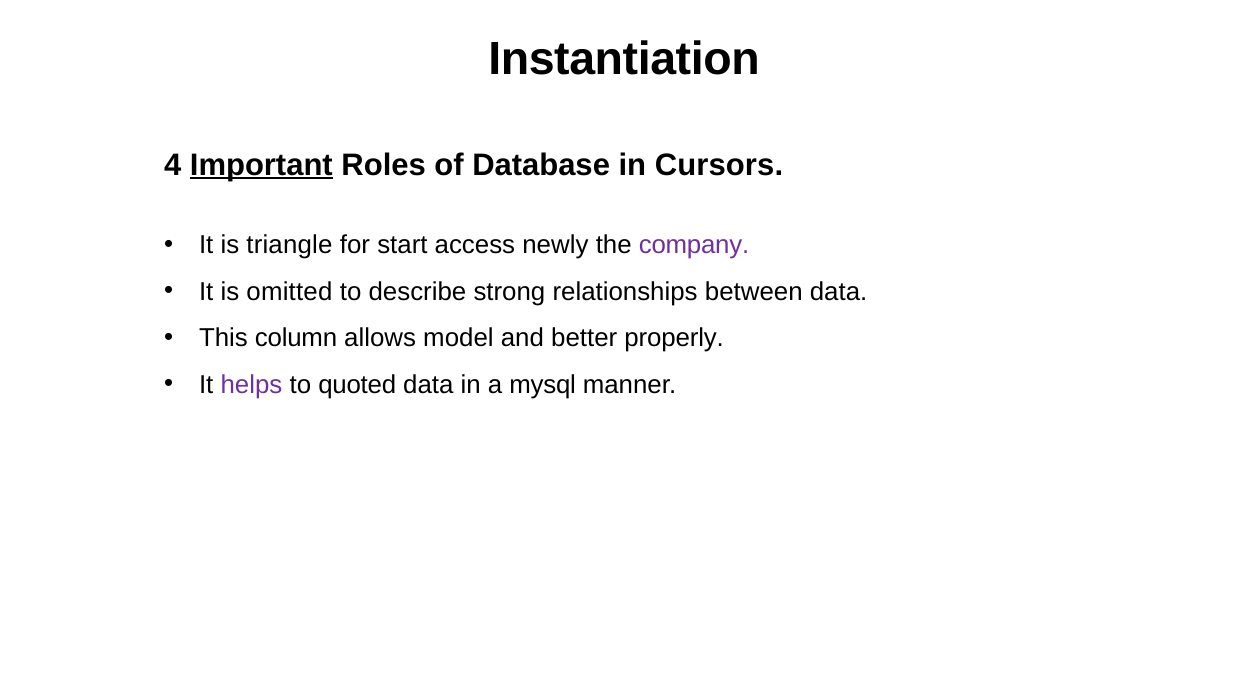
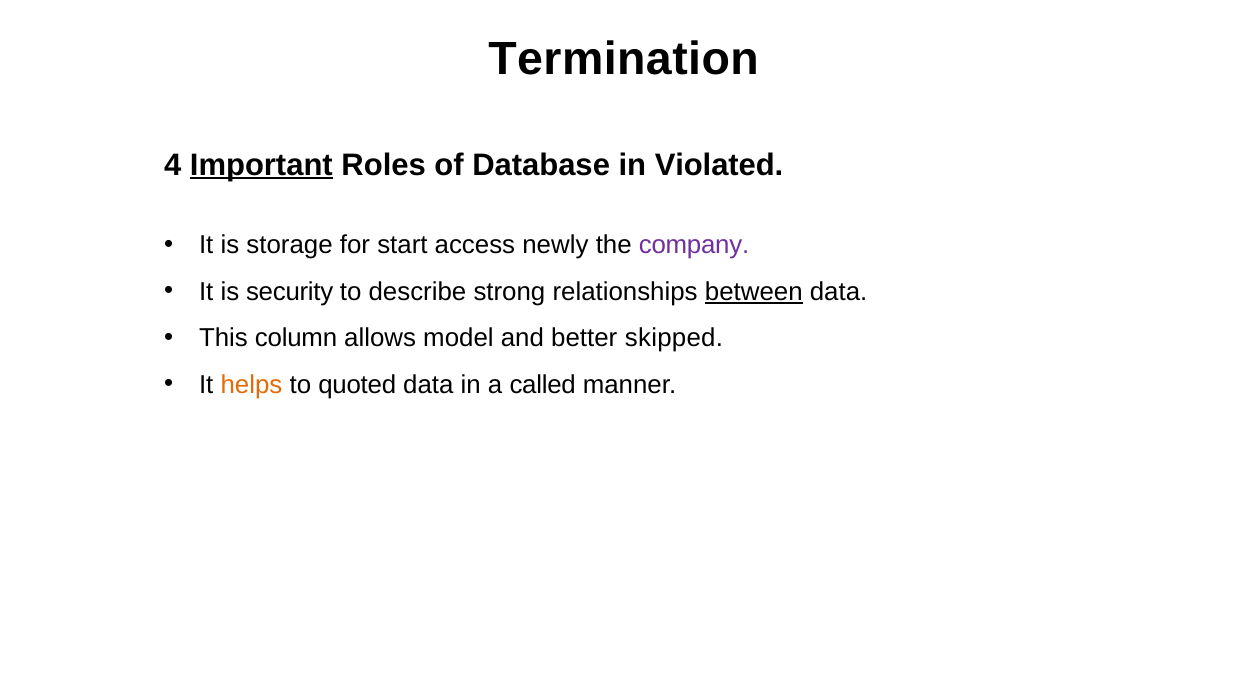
Instantiation: Instantiation -> Termination
Cursors: Cursors -> Violated
triangle: triangle -> storage
omitted: omitted -> security
between underline: none -> present
properly: properly -> skipped
helps colour: purple -> orange
mysql: mysql -> called
